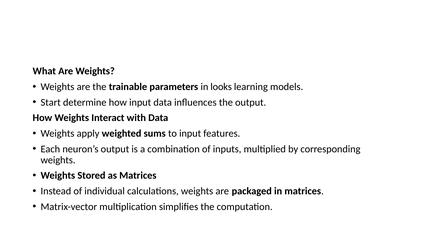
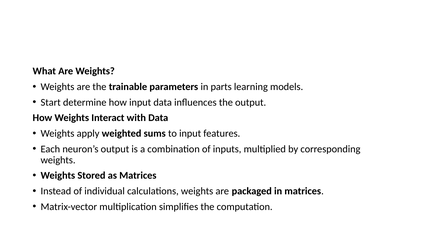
looks: looks -> parts
